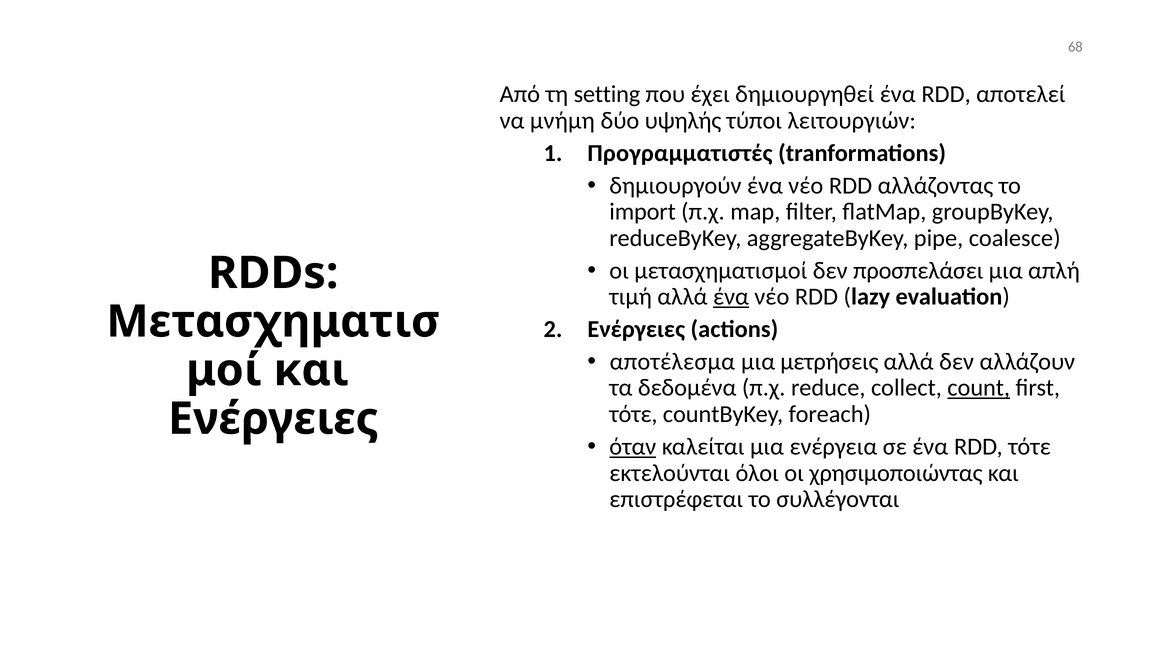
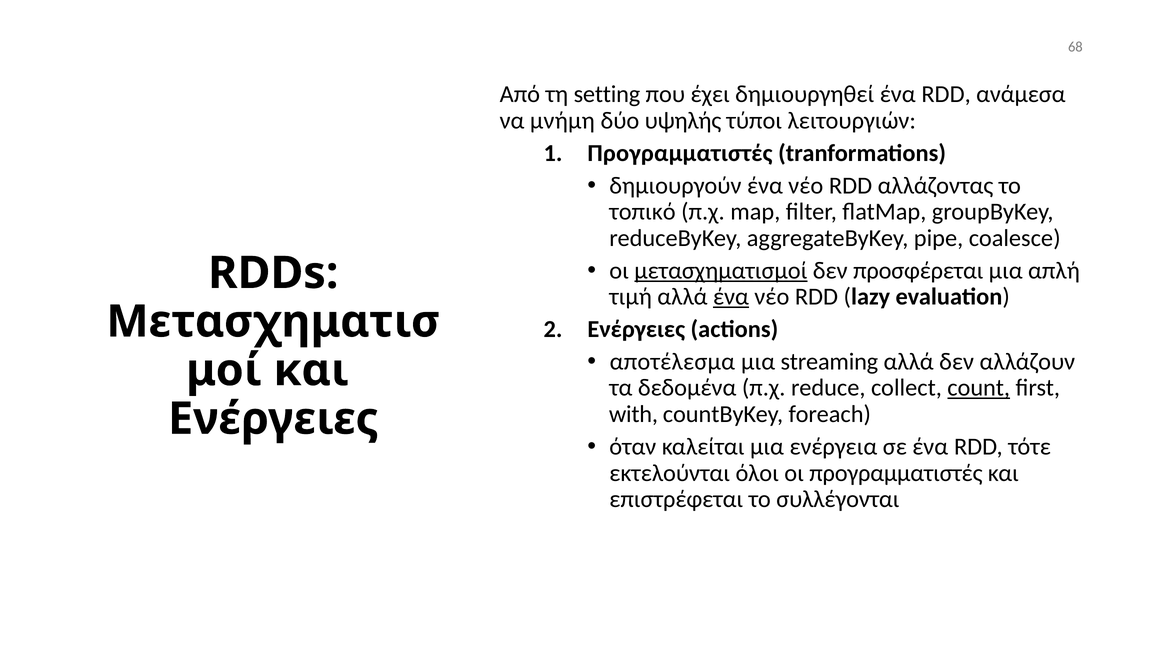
αποτελεί: αποτελεί -> ανάμεσα
import: import -> τοπικό
μετασχηματισμοί underline: none -> present
προσπελάσει: προσπελάσει -> προσφέρεται
μετρήσεις: μετρήσεις -> streaming
τότε at (633, 415): τότε -> with
όταν underline: present -> none
οι χρησιμοποιώντας: χρησιμοποιώντας -> προγραμματιστές
